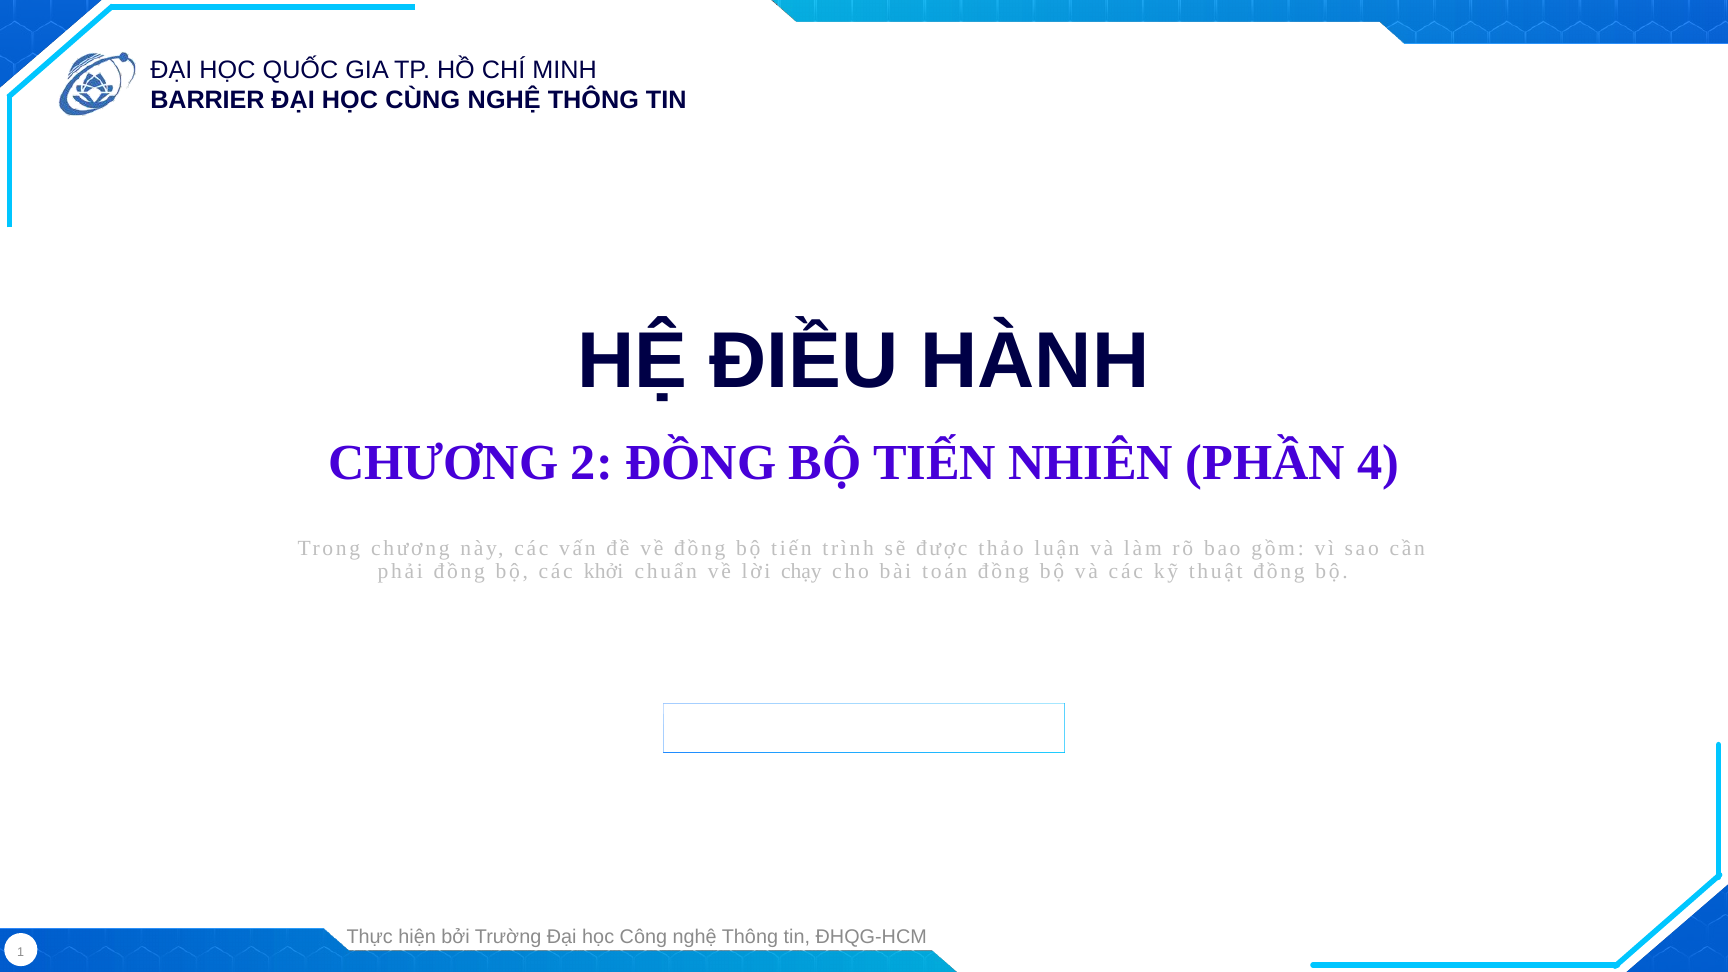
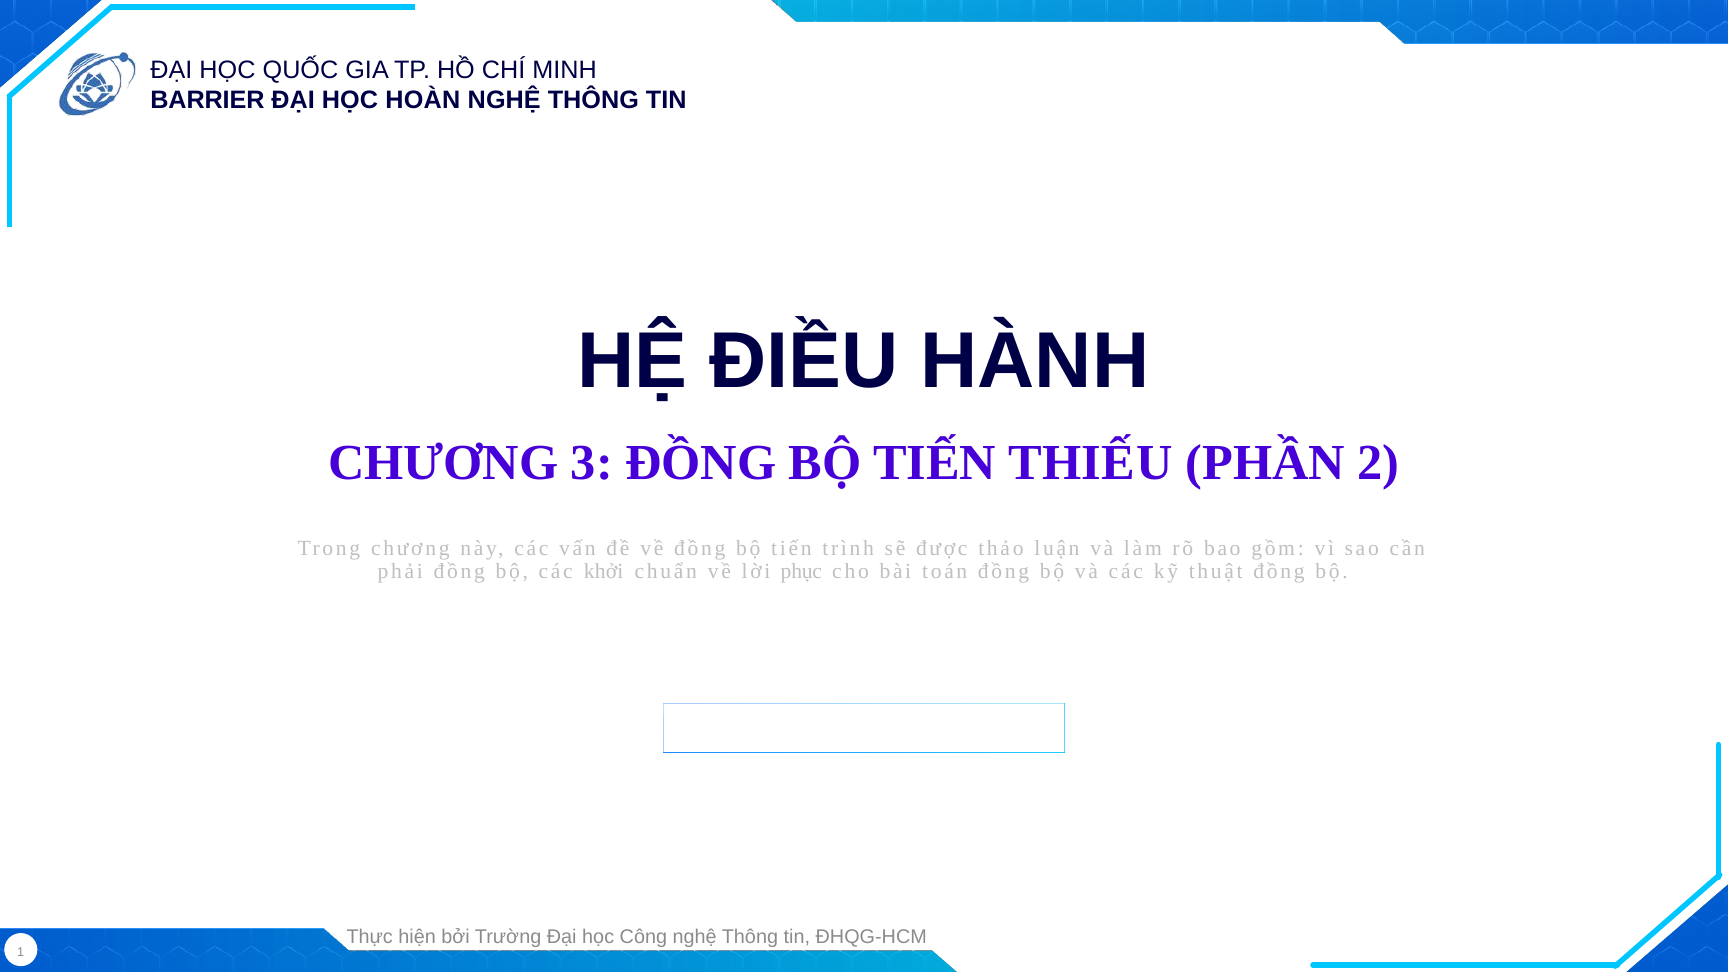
CÙNG: CÙNG -> HOÀN
2: 2 -> 3
NHIÊN: NHIÊN -> THIẾU
4: 4 -> 2
chạy: chạy -> phục
